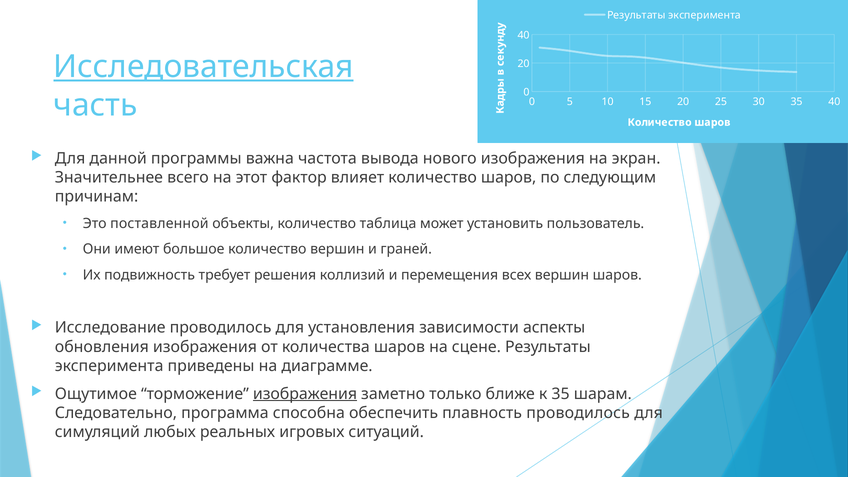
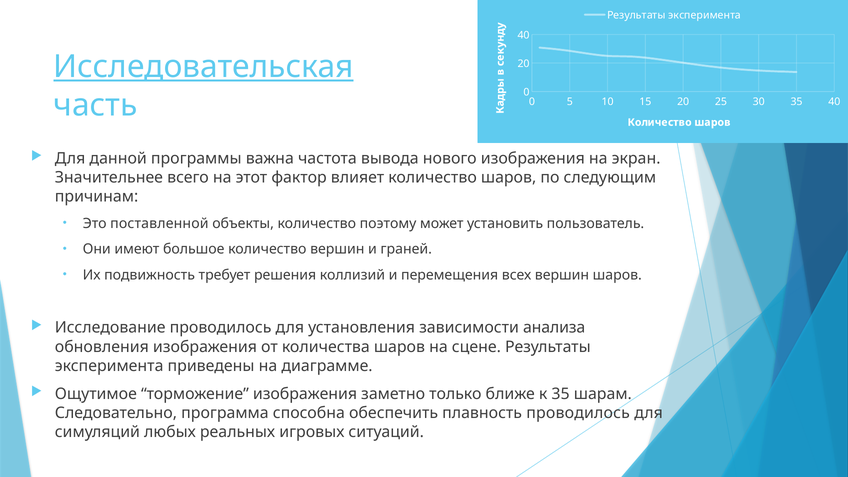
таблица: таблица -> поэтому
аспекты: аспекты -> анализа
изображения at (305, 394) underline: present -> none
